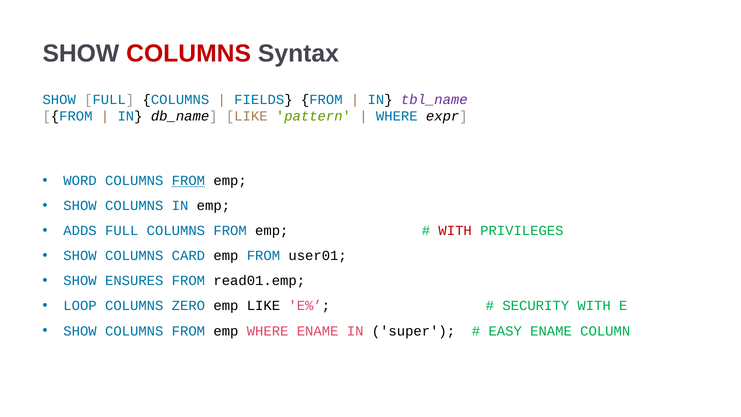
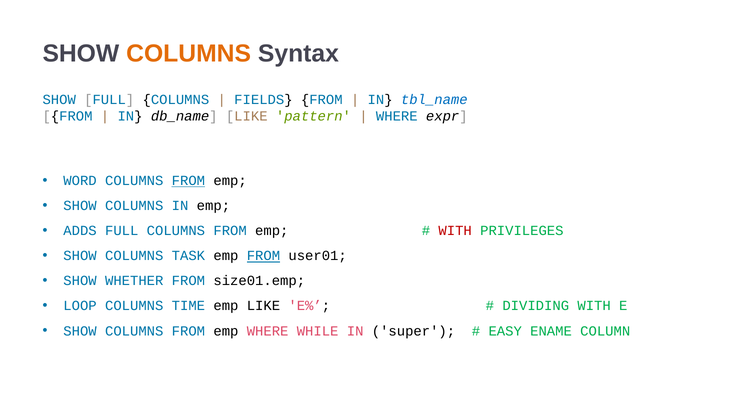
COLUMNS at (189, 54) colour: red -> orange
tbl_name colour: purple -> blue
CARD: CARD -> TASK
FROM at (263, 256) underline: none -> present
ENSURES: ENSURES -> WHETHER
read01.emp: read01.emp -> size01.emp
ZERO: ZERO -> TIME
SECURITY: SECURITY -> DIVIDING
WHERE ENAME: ENAME -> WHILE
